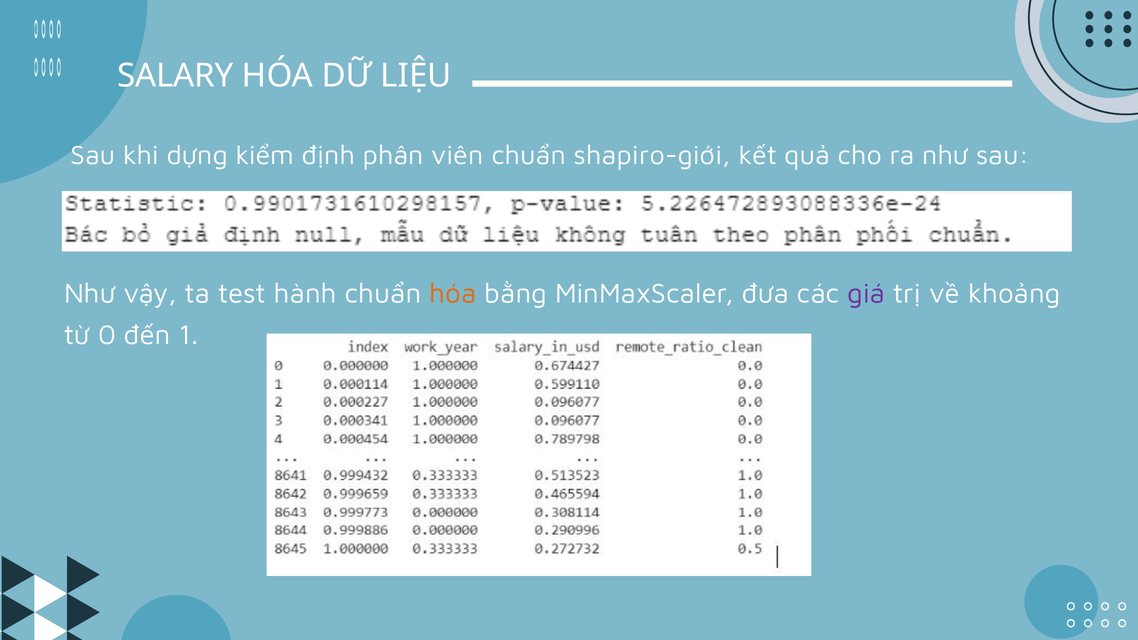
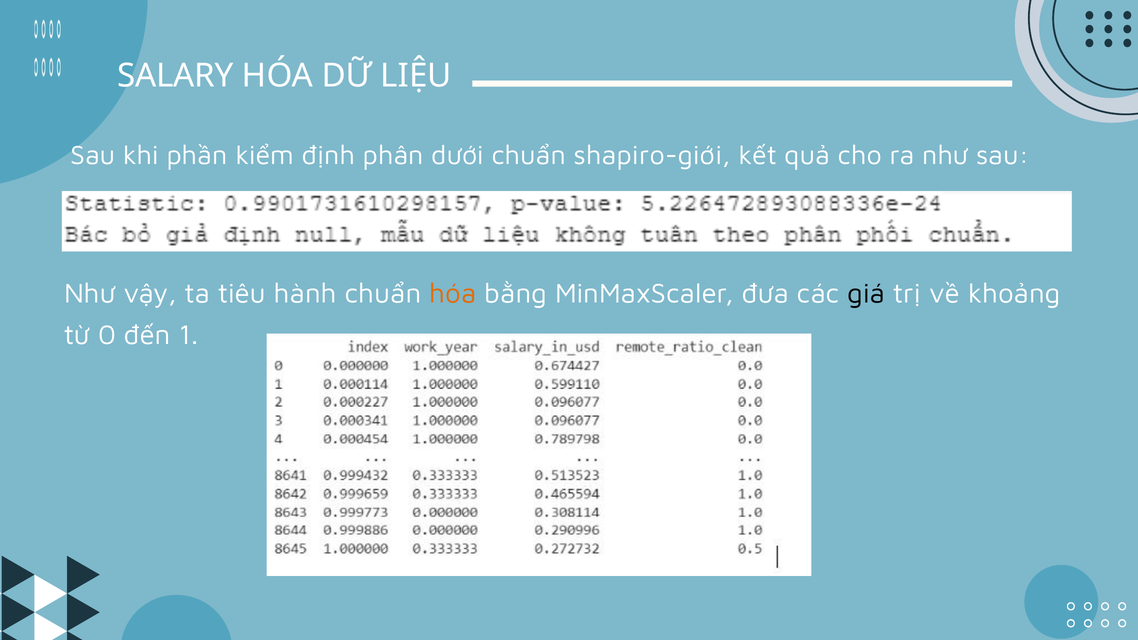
dựng: dựng -> phần
viên: viên -> dưới
test: test -> tiêu
giá colour: purple -> black
